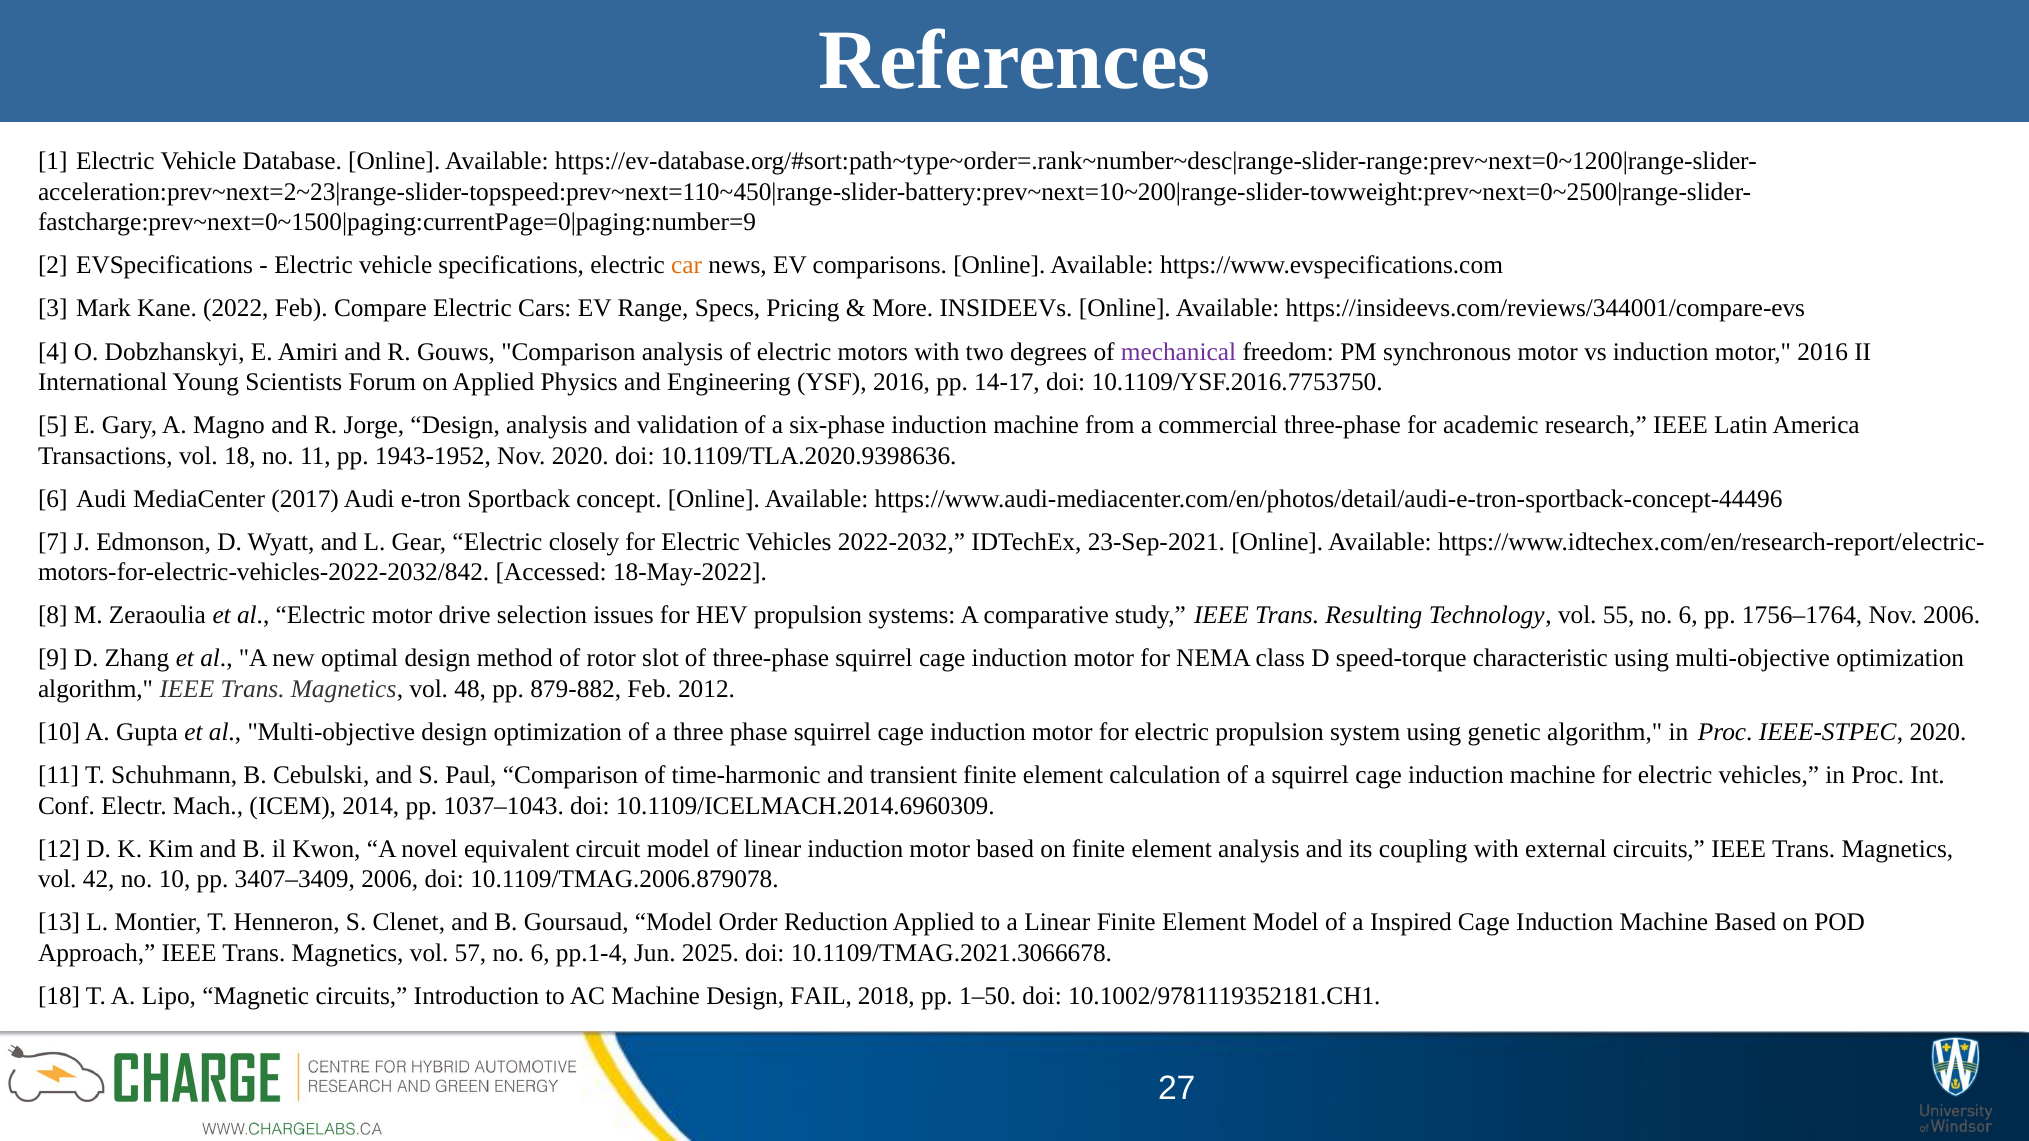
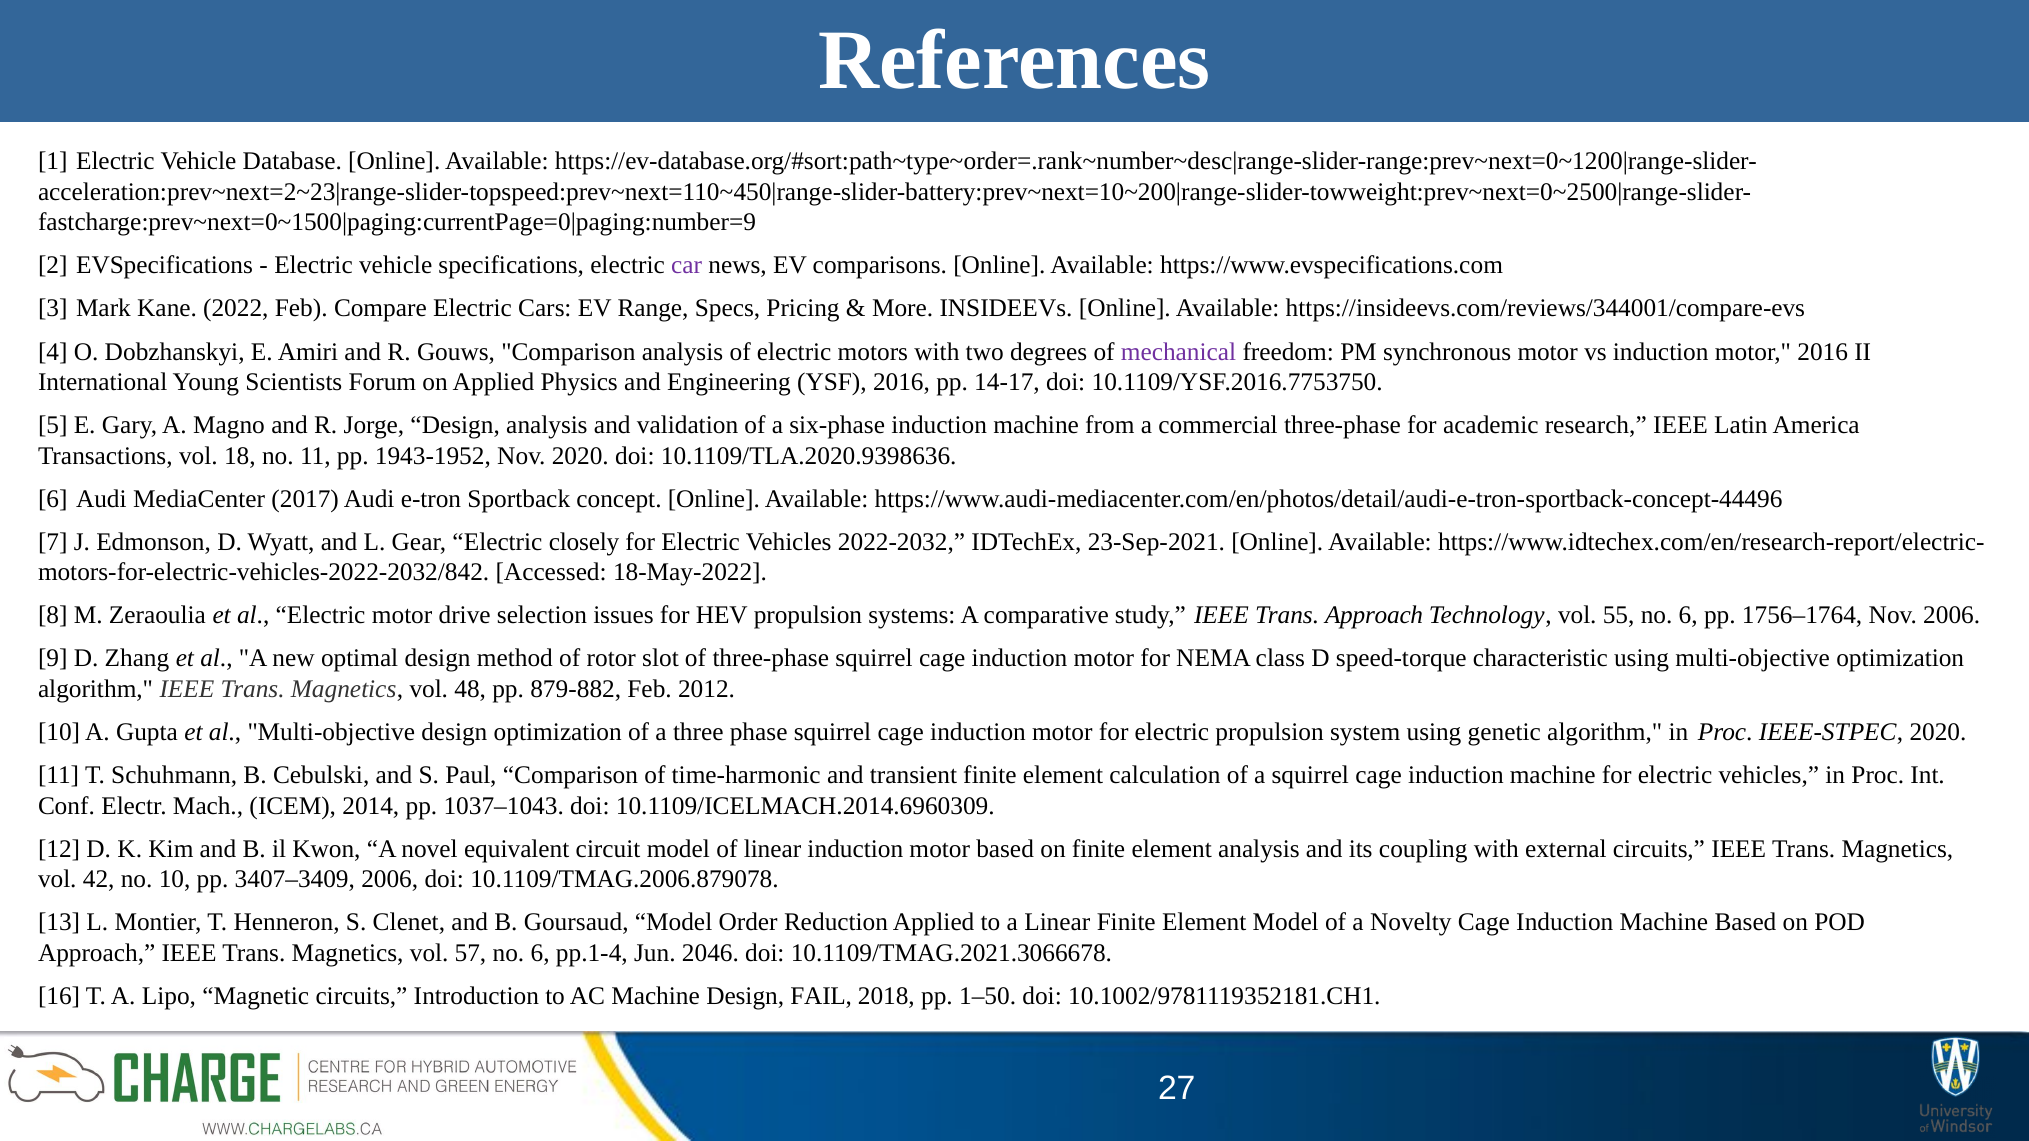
car colour: orange -> purple
Trans Resulting: Resulting -> Approach
Inspired: Inspired -> Novelty
2025: 2025 -> 2046
18 at (59, 996): 18 -> 16
